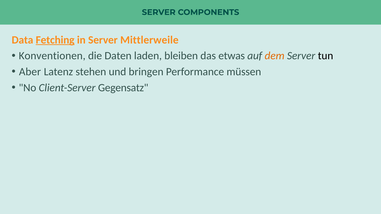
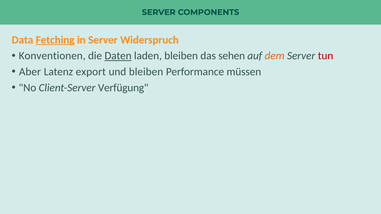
Mittlerweile: Mittlerweile -> Widerspruch
Daten underline: none -> present
etwas: etwas -> sehen
tun colour: black -> red
stehen: stehen -> export
und bringen: bringen -> bleiben
Gegensatz: Gegensatz -> Verfügung
